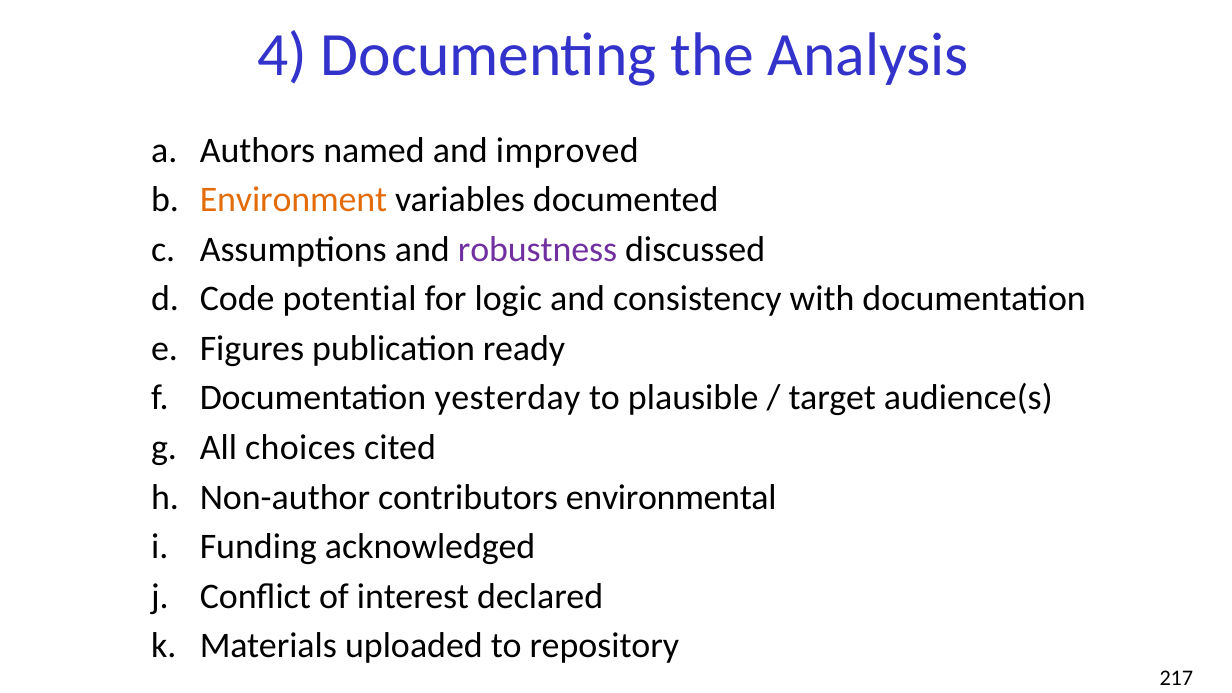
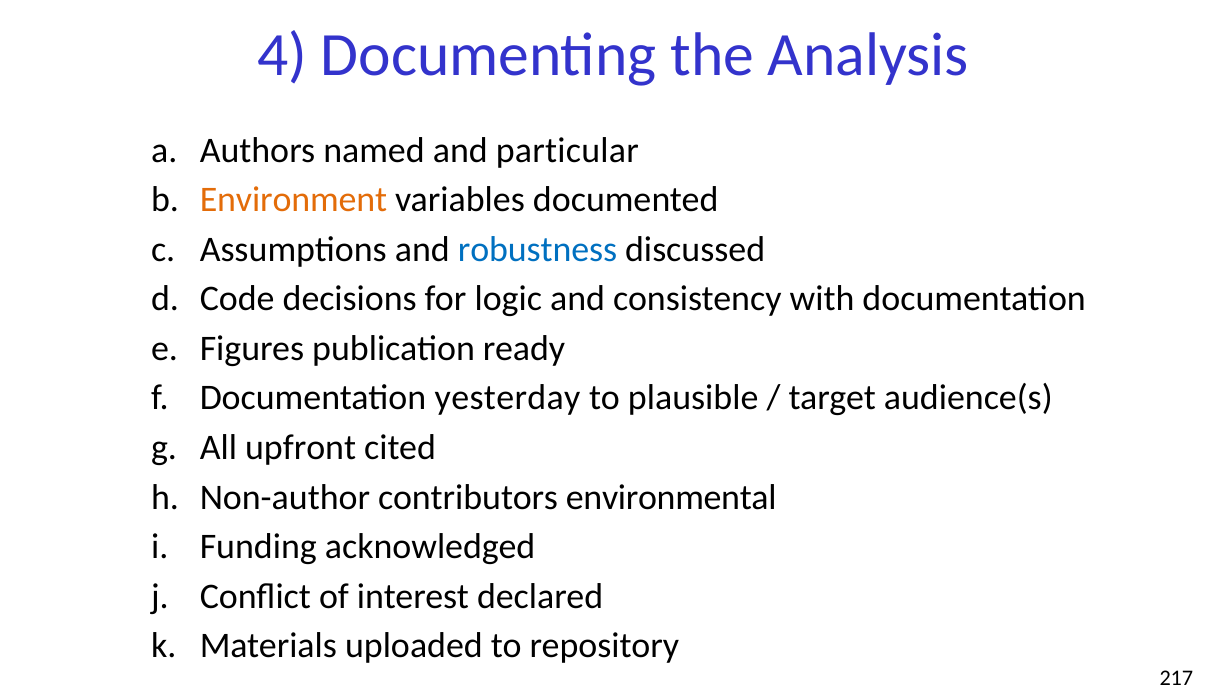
improved: improved -> particular
robustness colour: purple -> blue
potential: potential -> decisions
choices: choices -> upfront
